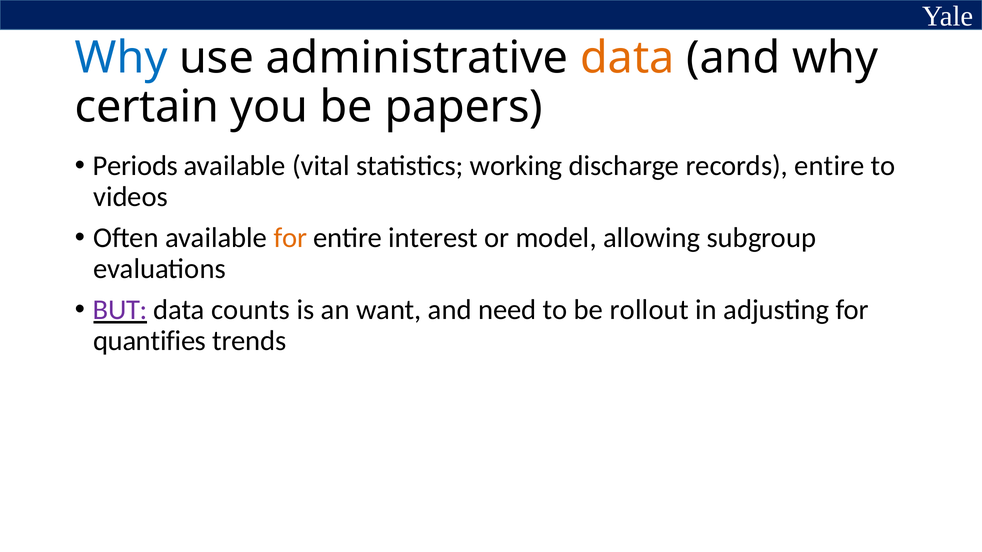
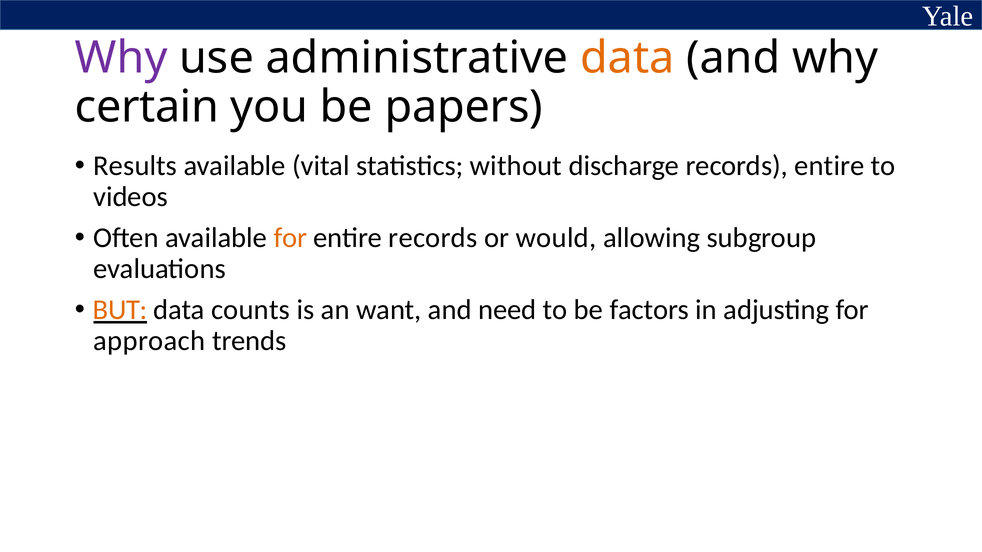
Why at (121, 58) colour: blue -> purple
Periods: Periods -> Results
working: working -> without
entire interest: interest -> records
model: model -> would
BUT colour: purple -> orange
rollout: rollout -> factors
quantifies: quantifies -> approach
